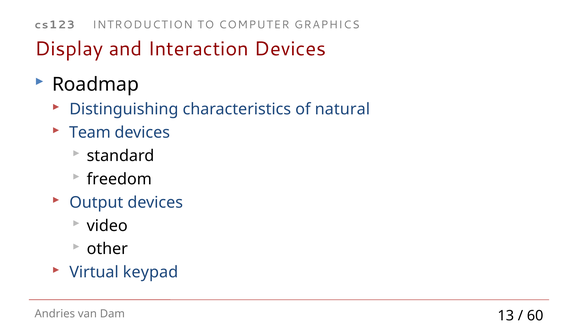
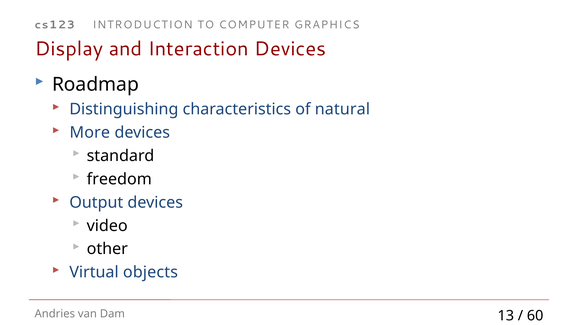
Team: Team -> More
keypad: keypad -> objects
